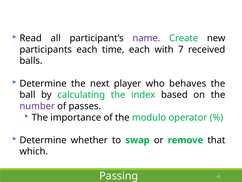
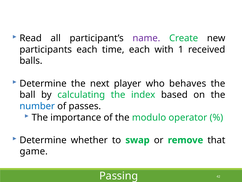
7: 7 -> 1
number colour: purple -> blue
which: which -> game
